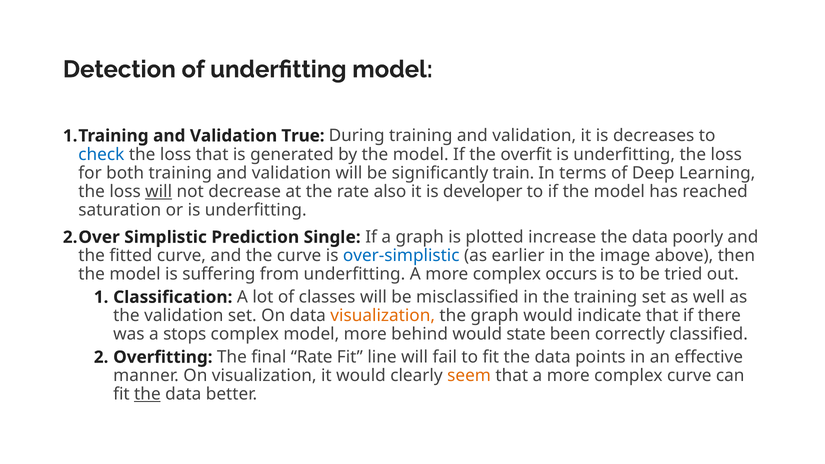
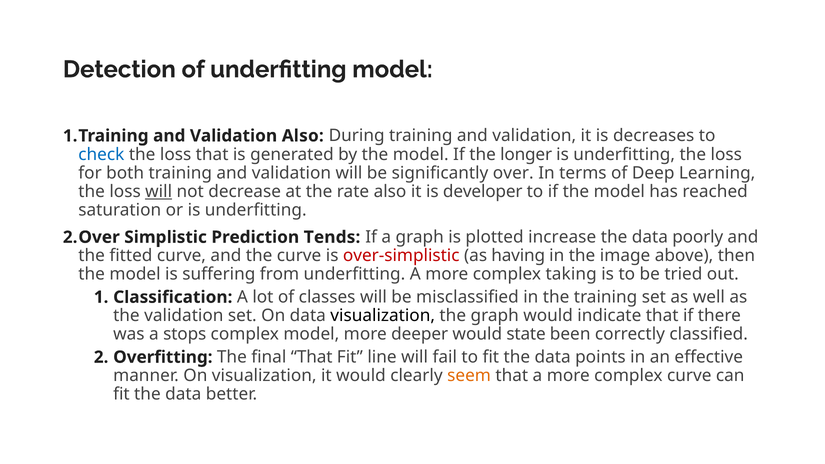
Validation True: True -> Also
overfit: overfit -> longer
train: train -> over
Single: Single -> Tends
over-simplistic colour: blue -> red
earlier: earlier -> having
occurs: occurs -> taking
visualization at (383, 316) colour: orange -> black
behind: behind -> deeper
final Rate: Rate -> That
the at (147, 394) underline: present -> none
